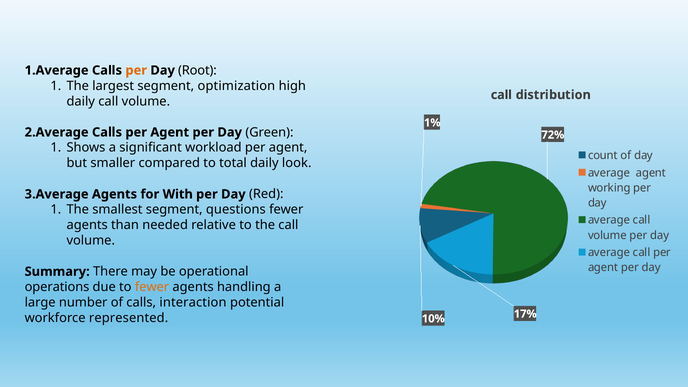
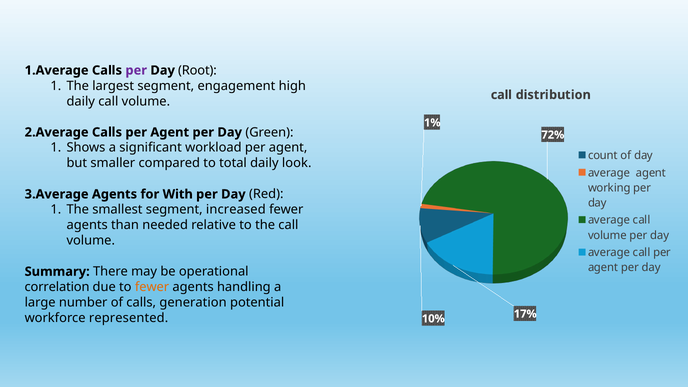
per at (136, 70) colour: orange -> purple
optimization: optimization -> engagement
questions: questions -> increased
operations: operations -> correlation
interaction: interaction -> generation
